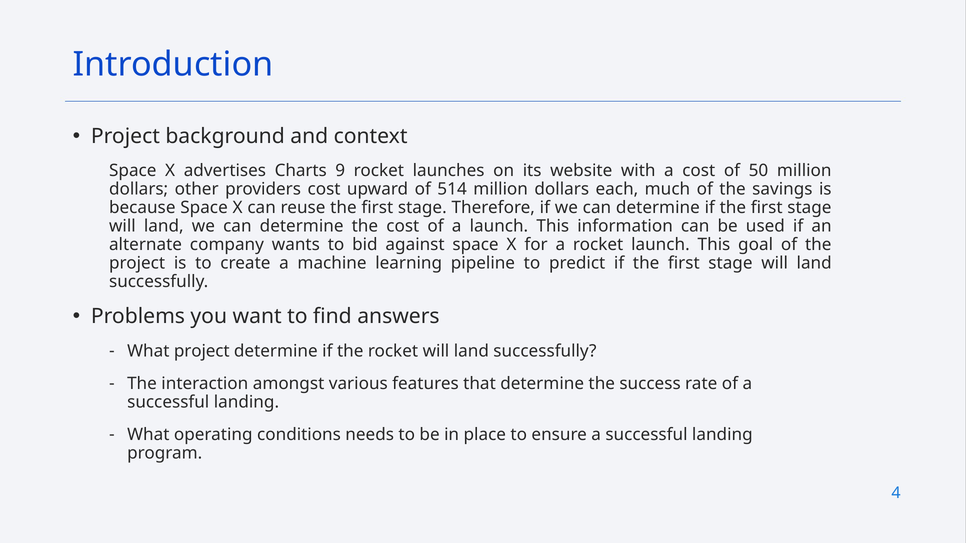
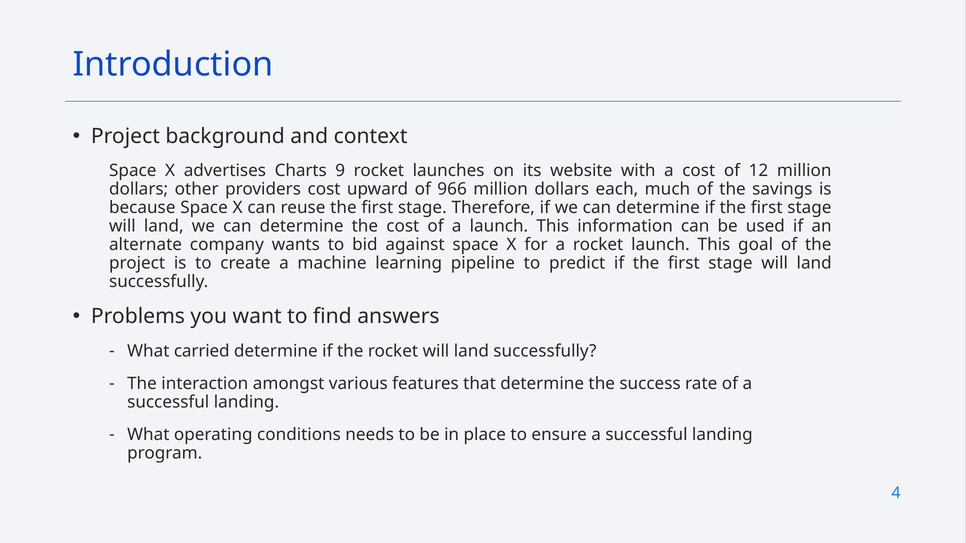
50: 50 -> 12
514: 514 -> 966
What project: project -> carried
